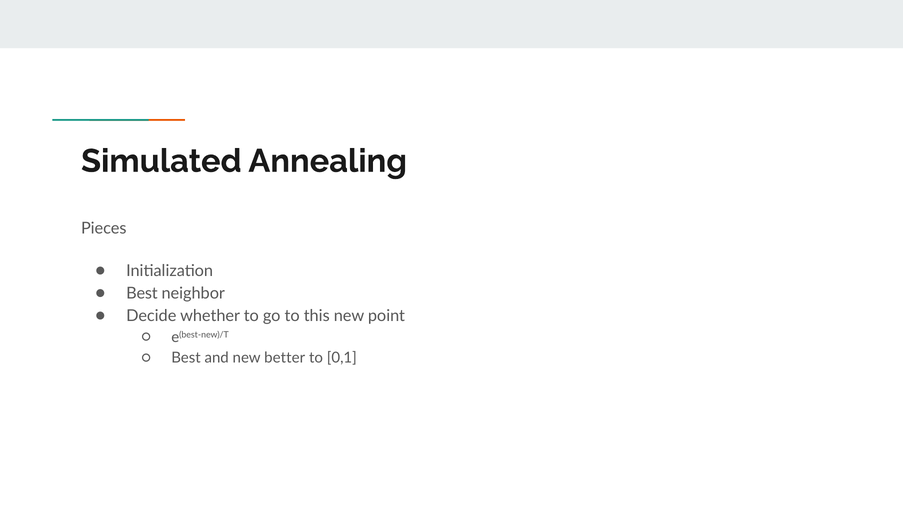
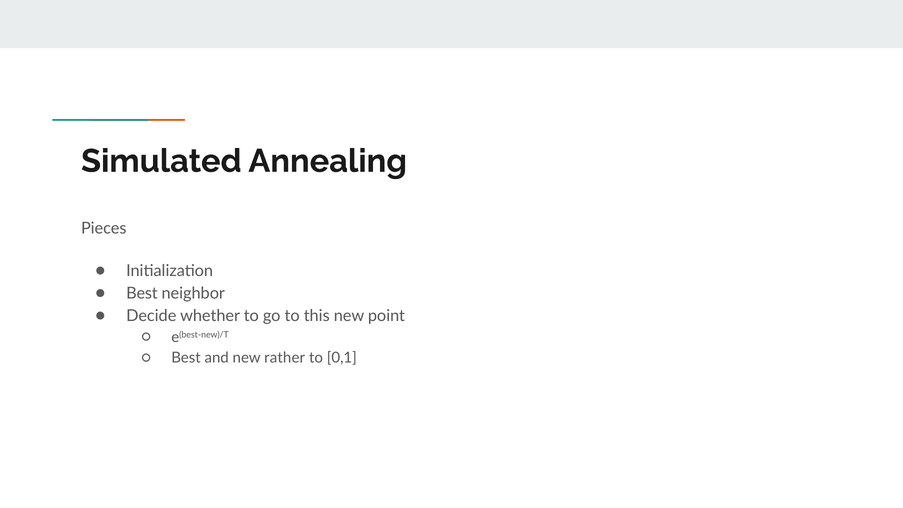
better: better -> rather
